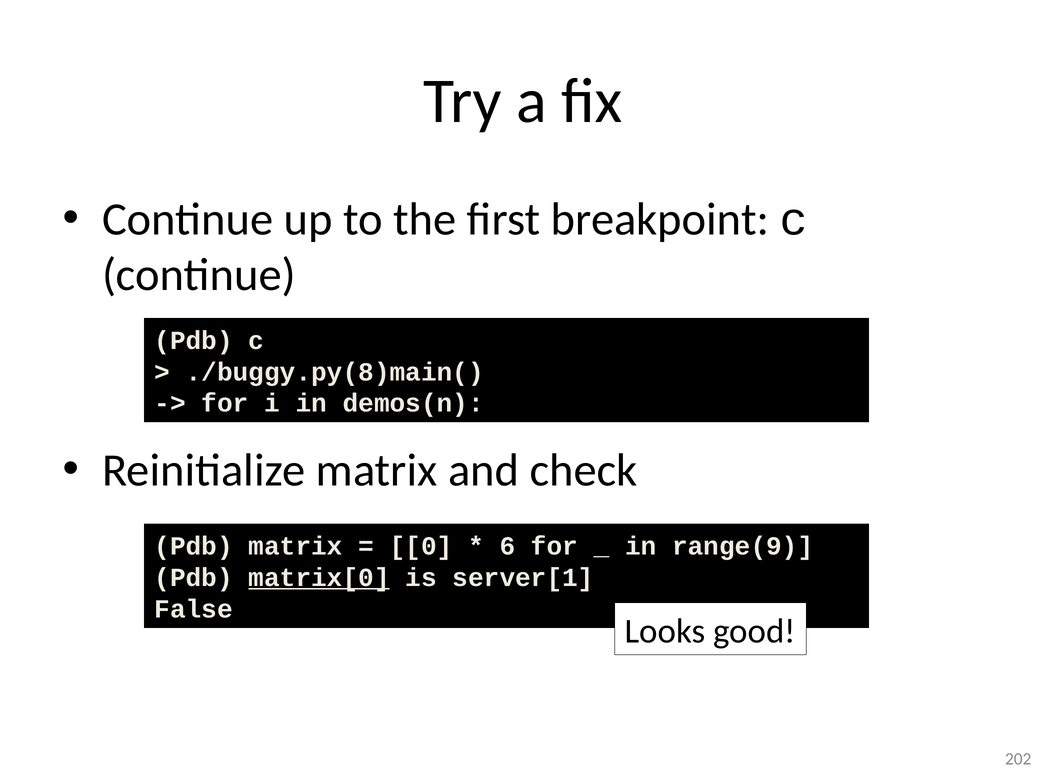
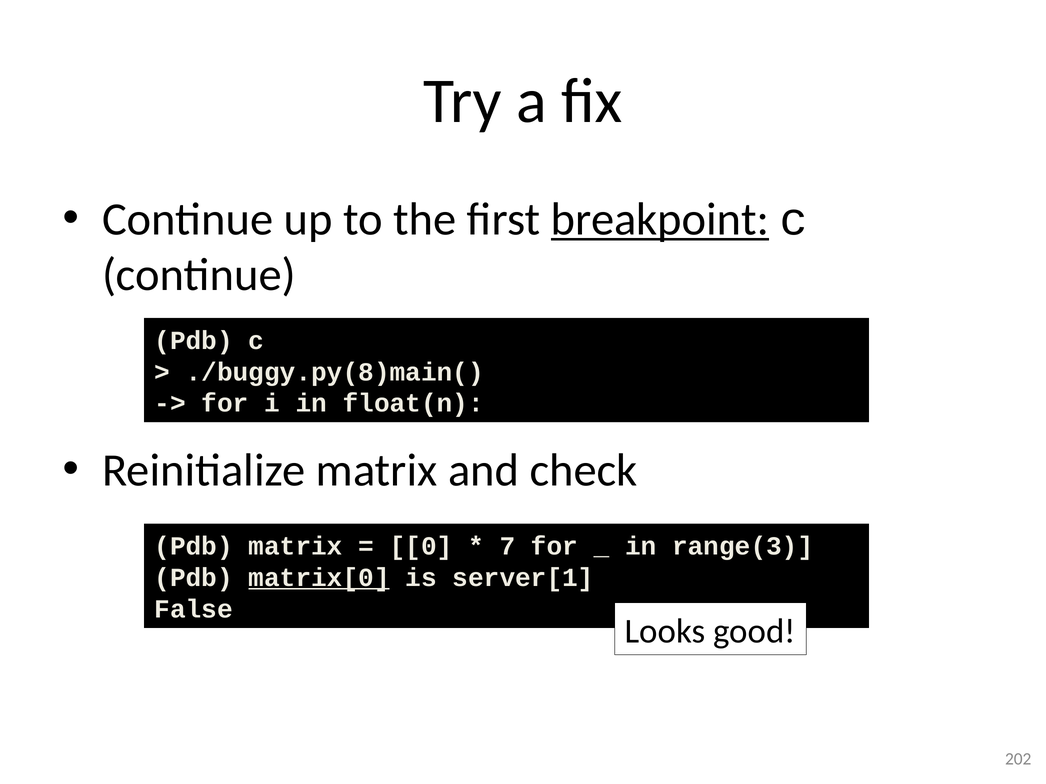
breakpoint underline: none -> present
demos(n: demos(n -> float(n
6: 6 -> 7
range(9: range(9 -> range(3
